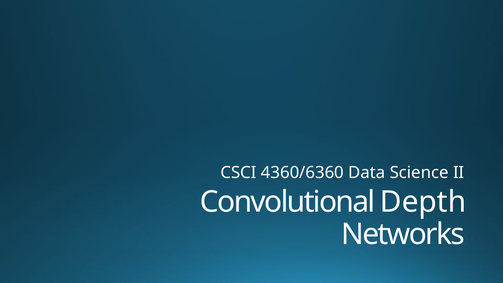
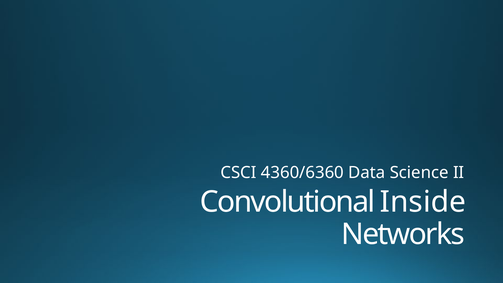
Depth: Depth -> Inside
